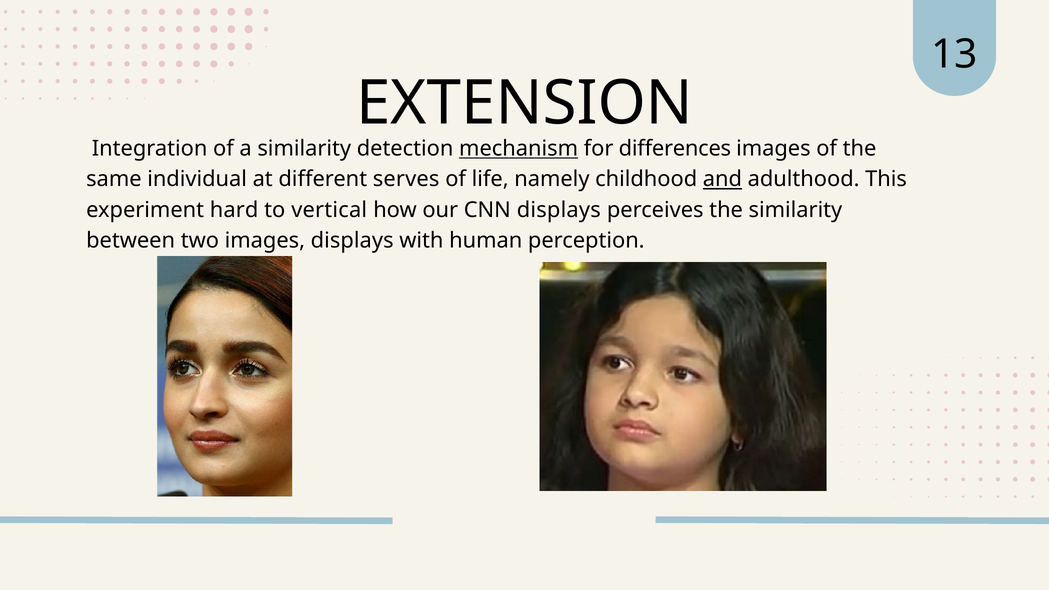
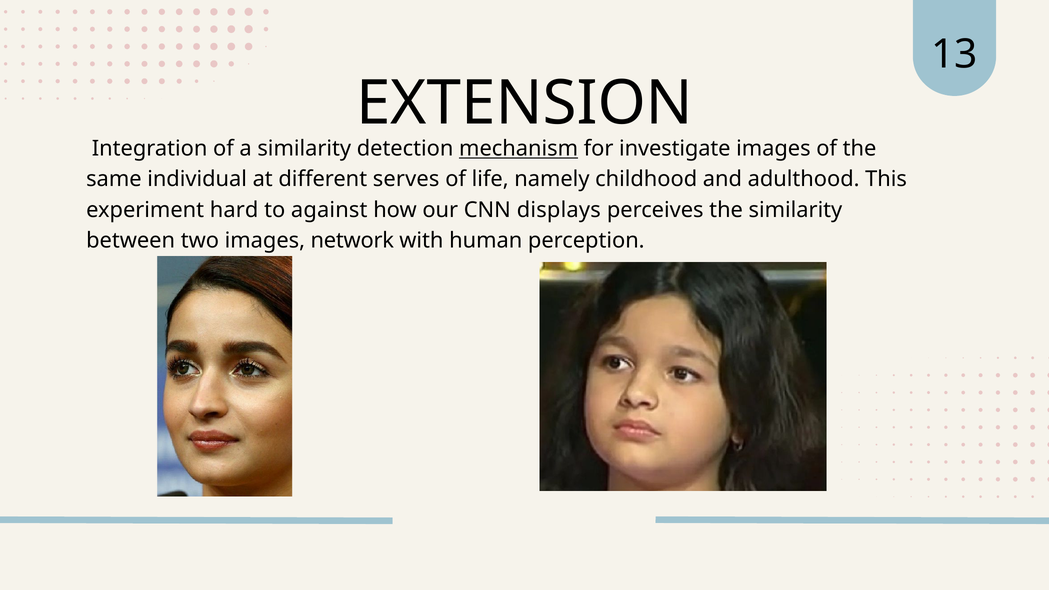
differences: differences -> investigate
and underline: present -> none
vertical: vertical -> against
images displays: displays -> network
